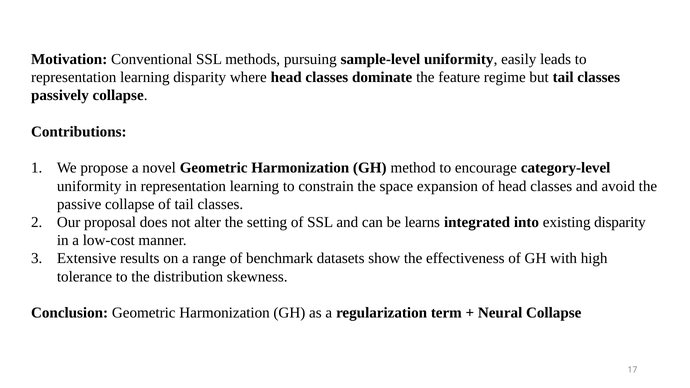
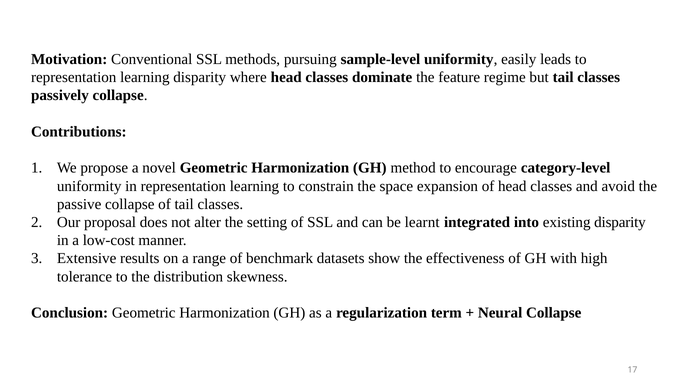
learns: learns -> learnt
